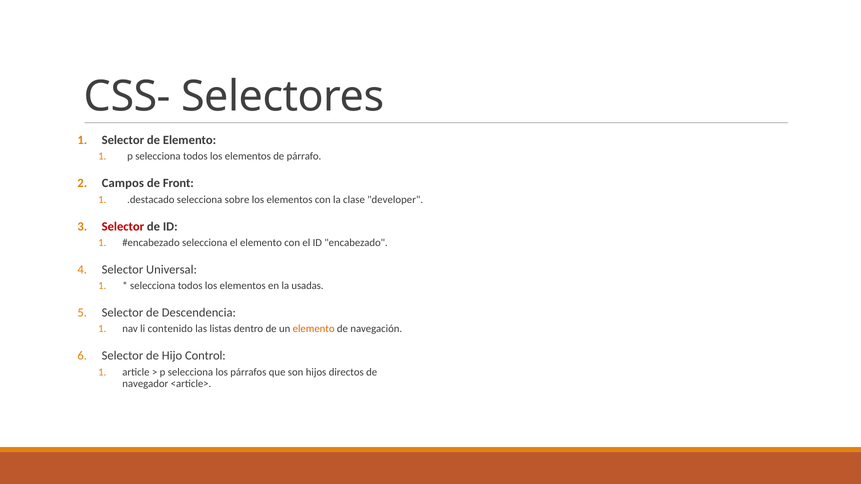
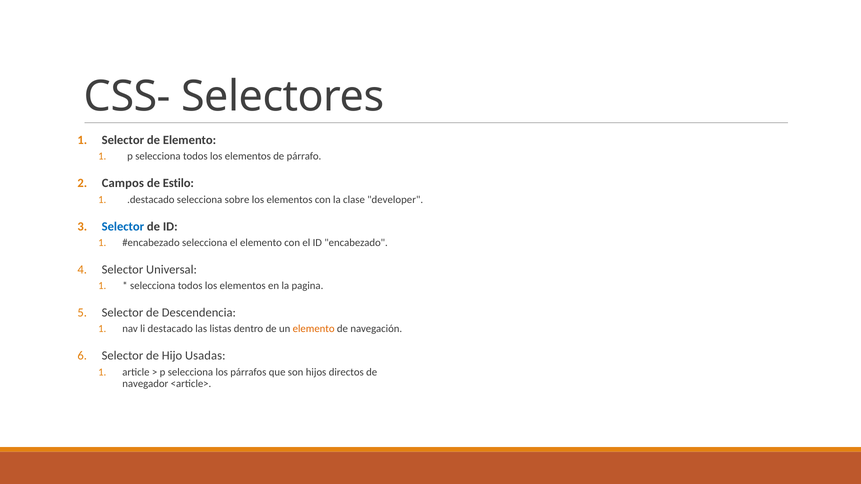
Front: Front -> Estilo
Selector at (123, 227) colour: red -> blue
usadas: usadas -> pagina
contenido: contenido -> destacado
Control: Control -> Usadas
